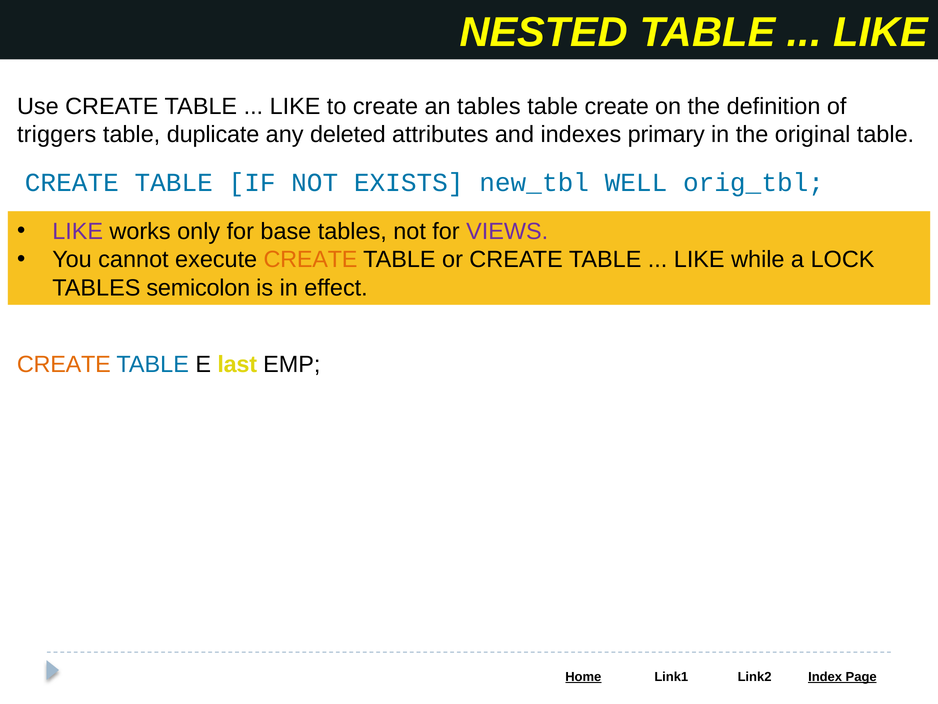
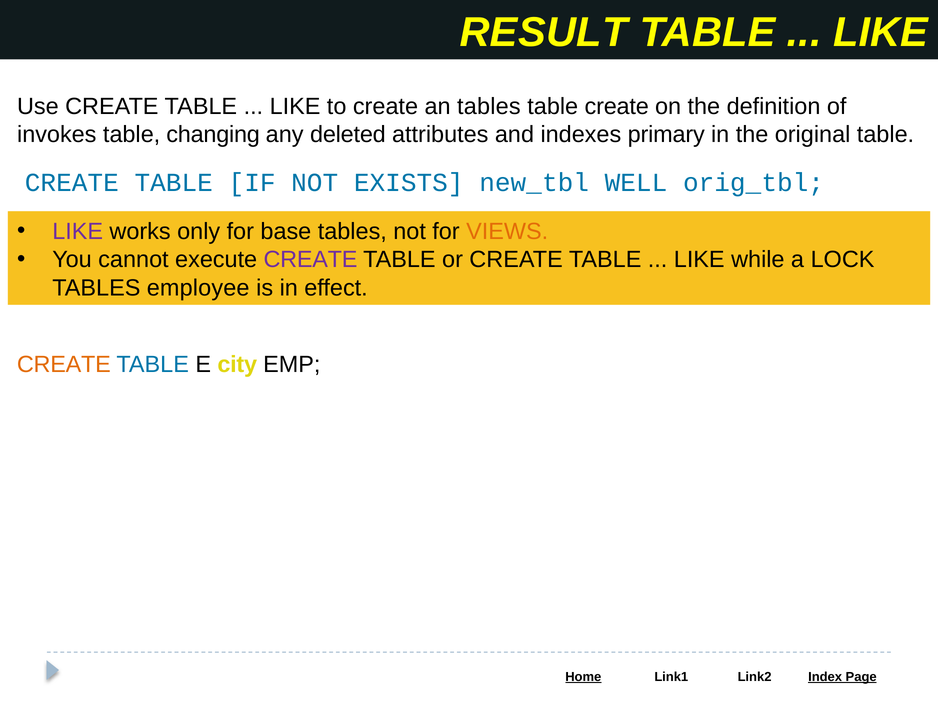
NESTED: NESTED -> RESULT
triggers: triggers -> invokes
duplicate: duplicate -> changing
VIEWS colour: purple -> orange
CREATE at (310, 259) colour: orange -> purple
semicolon: semicolon -> employee
last: last -> city
